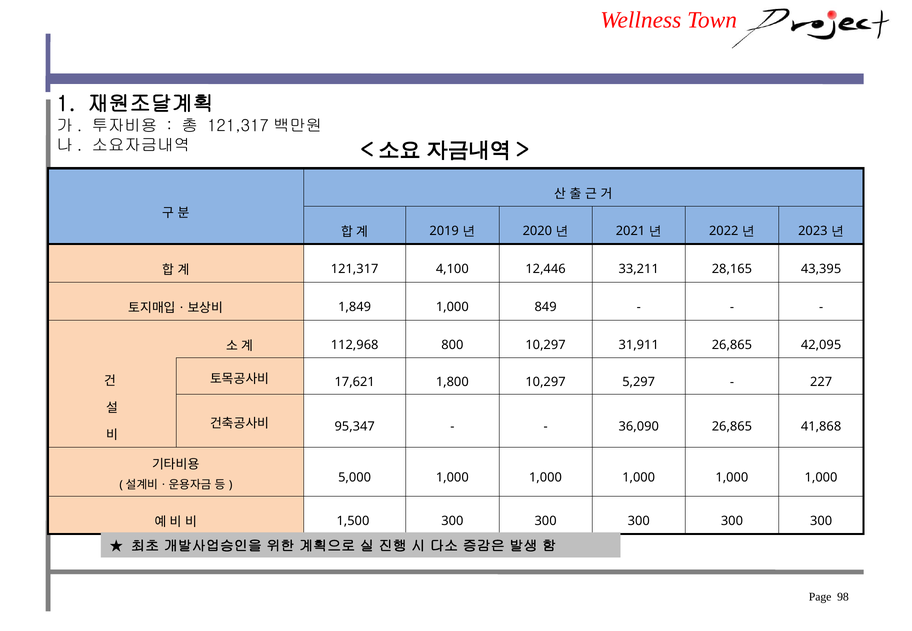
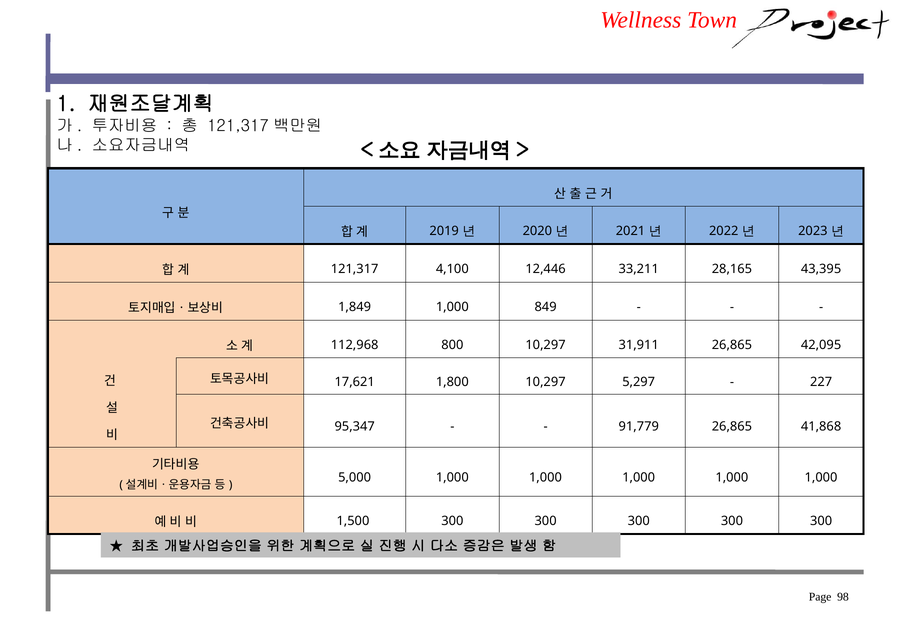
36,090: 36,090 -> 91,779
